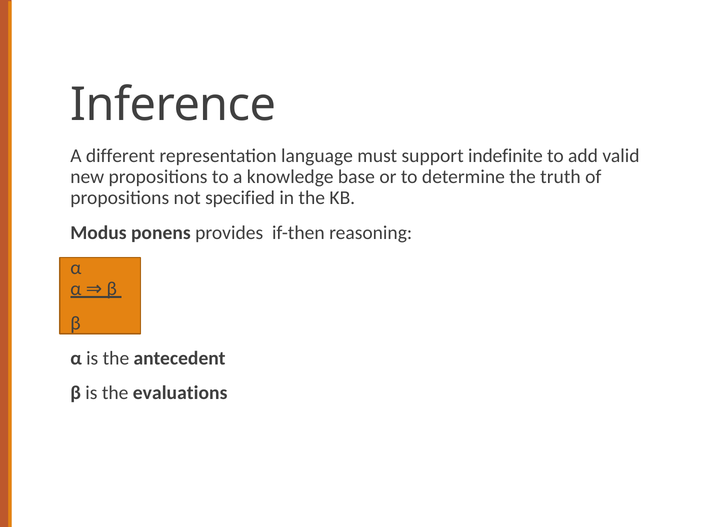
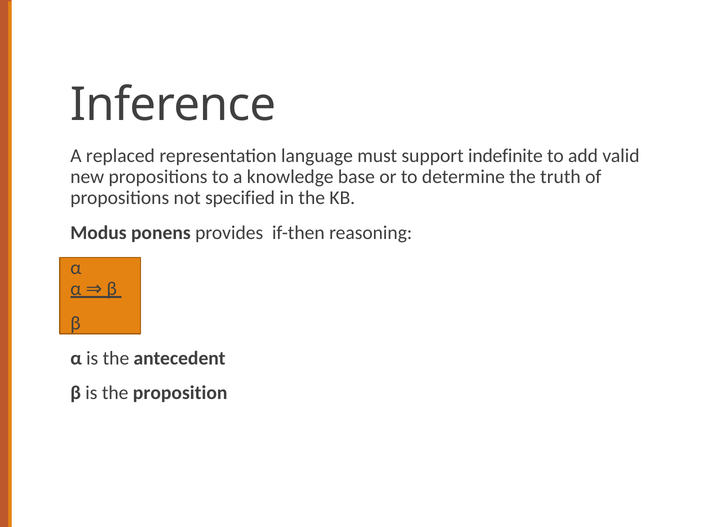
different: different -> replaced
evaluations: evaluations -> proposition
